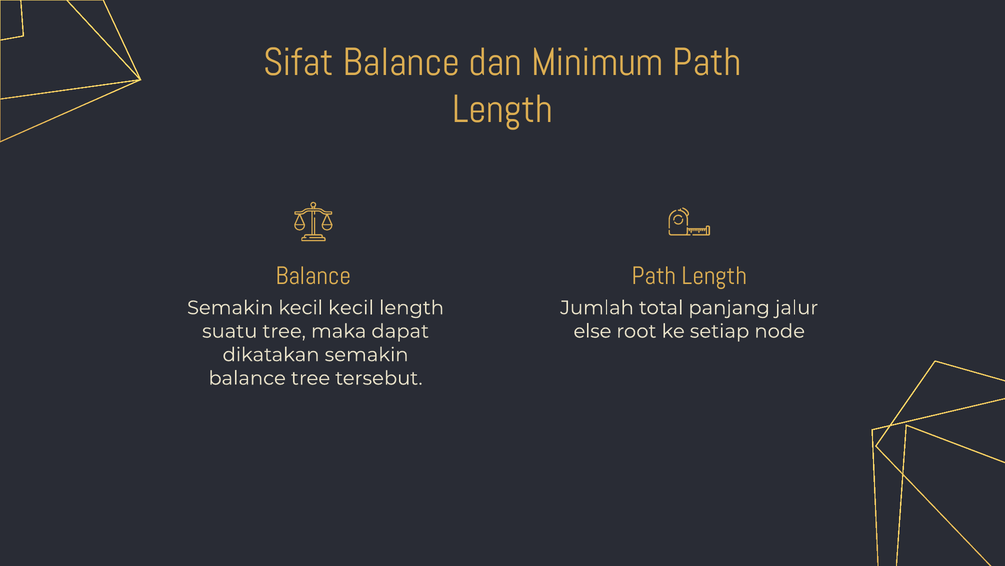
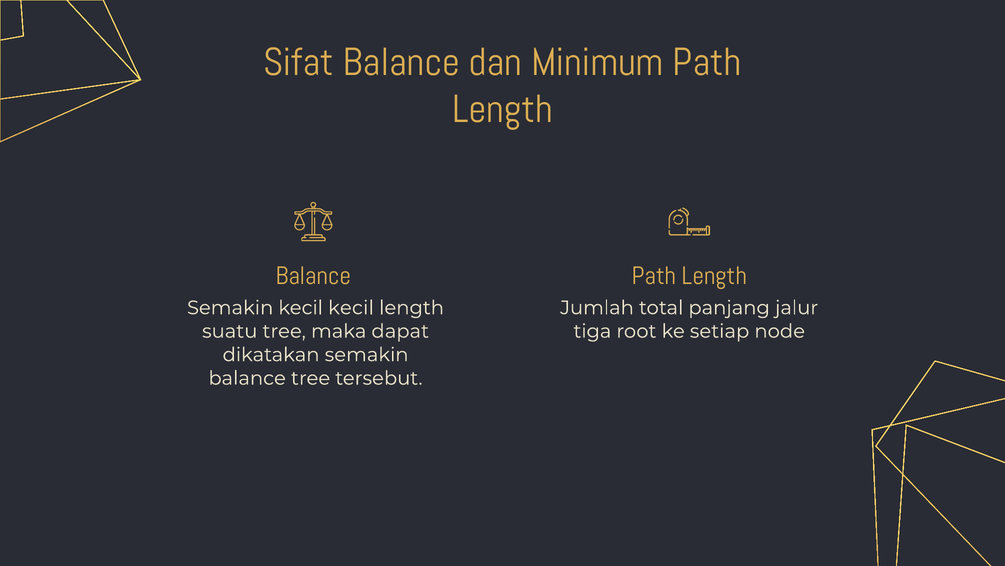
else: else -> tiga
